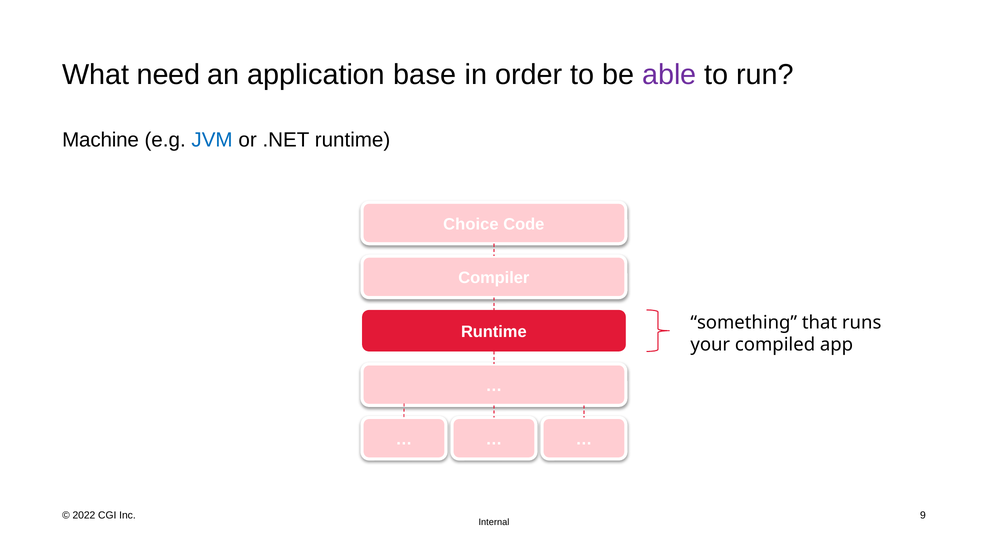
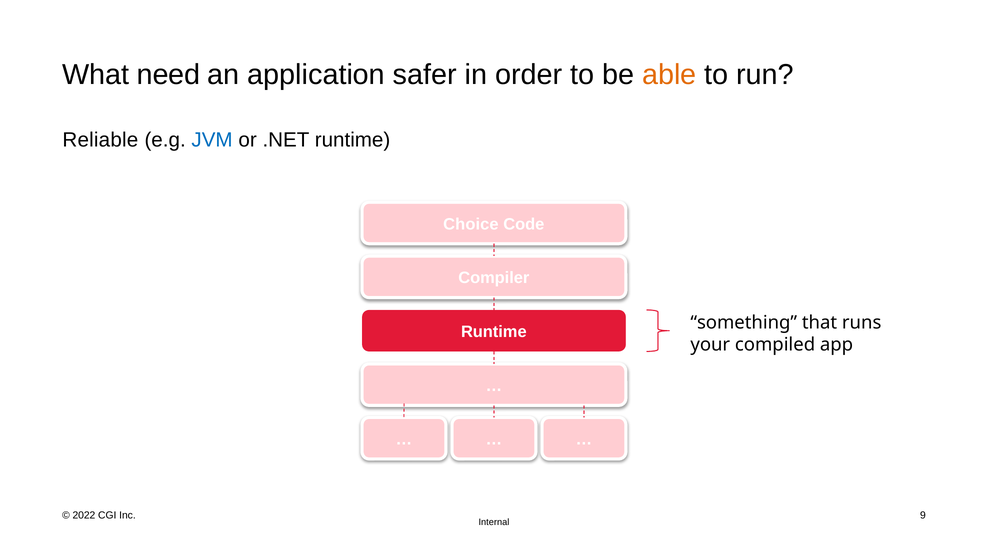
base: base -> safer
able colour: purple -> orange
Machine: Machine -> Reliable
